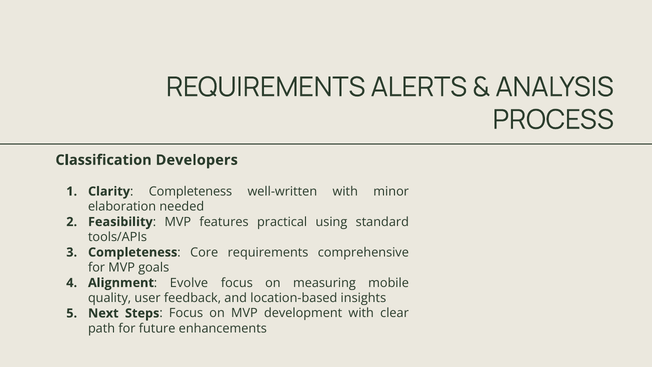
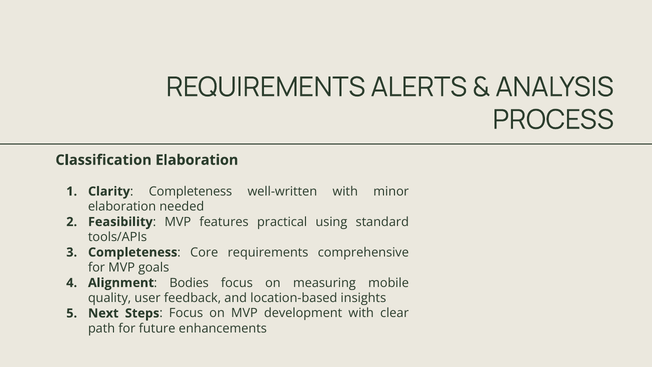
Classification Developers: Developers -> Elaboration
Evolve: Evolve -> Bodies
